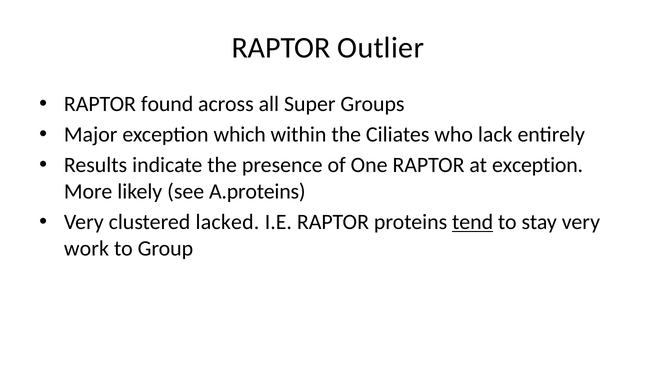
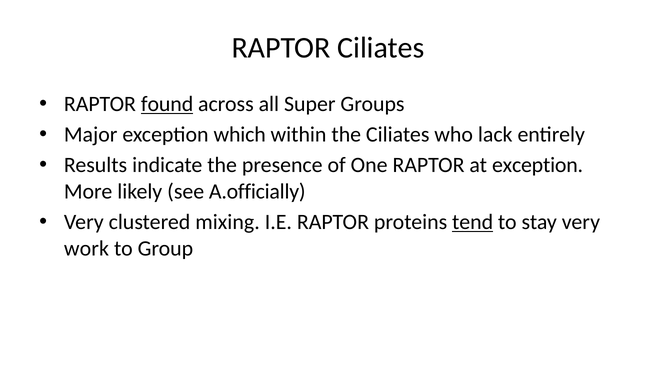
RAPTOR Outlier: Outlier -> Ciliates
found underline: none -> present
A.proteins: A.proteins -> A.officially
lacked: lacked -> mixing
